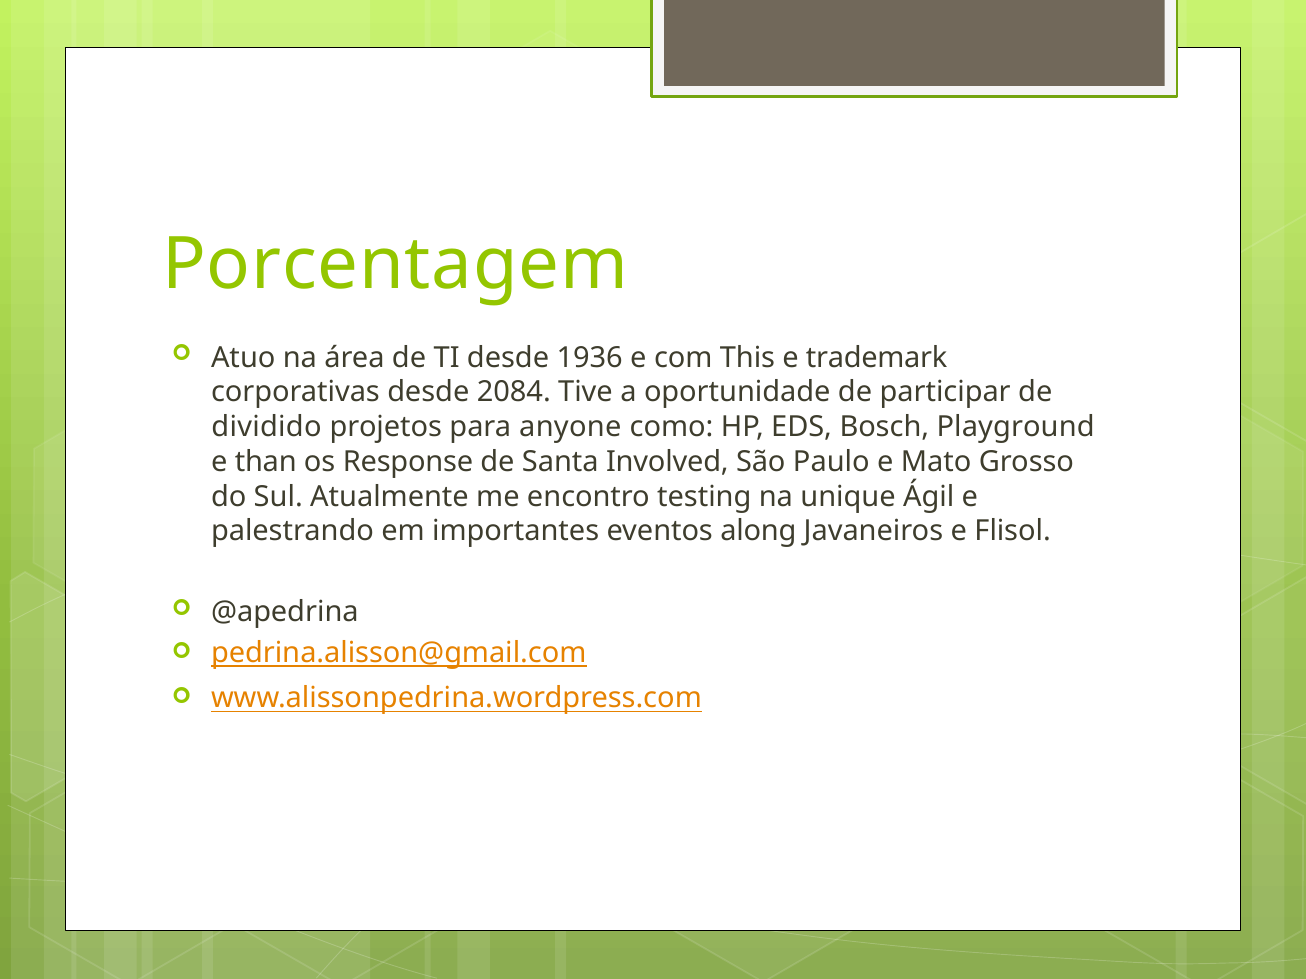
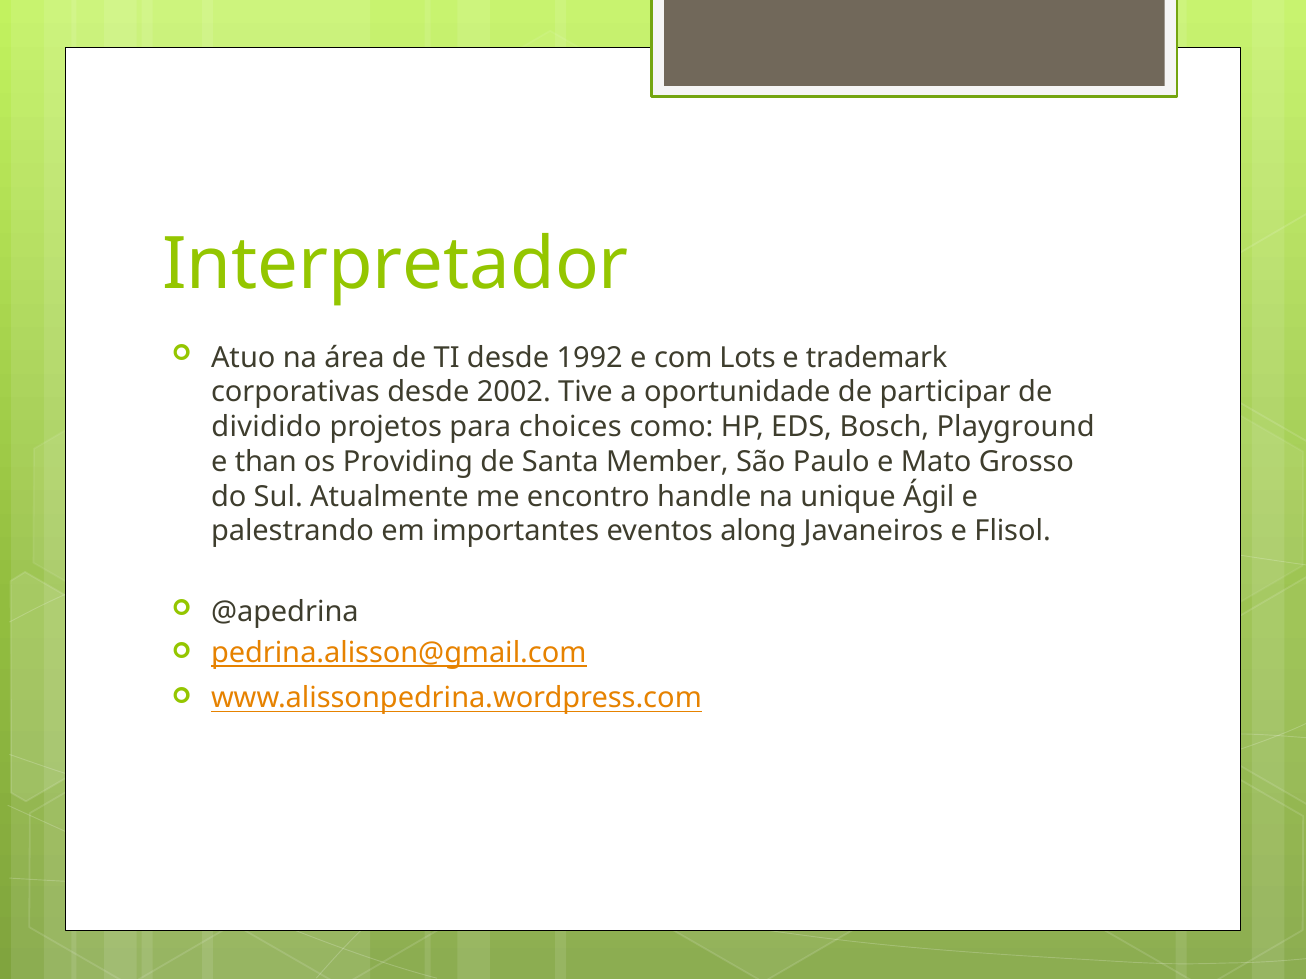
Porcentagem: Porcentagem -> Interpretador
1936: 1936 -> 1992
This: This -> Lots
2084: 2084 -> 2002
anyone: anyone -> choices
Response: Response -> Providing
Involved: Involved -> Member
testing: testing -> handle
